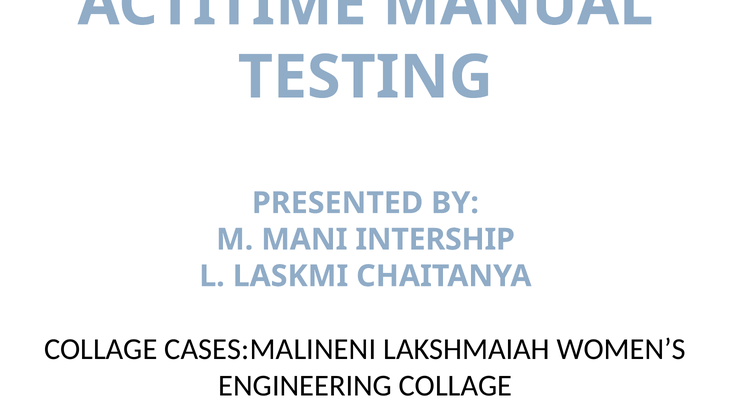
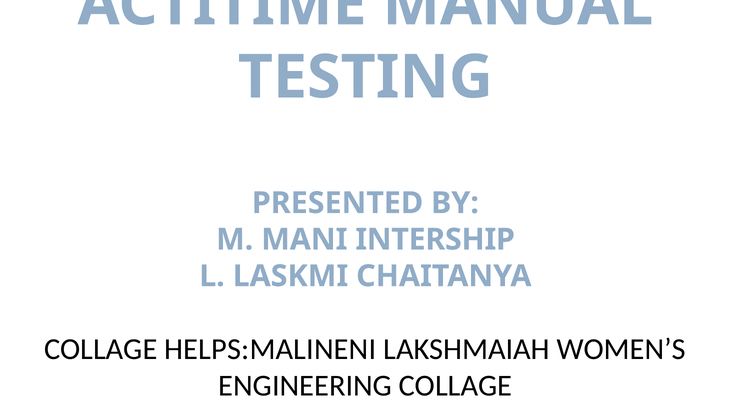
CASES:MALINENI: CASES:MALINENI -> HELPS:MALINENI
